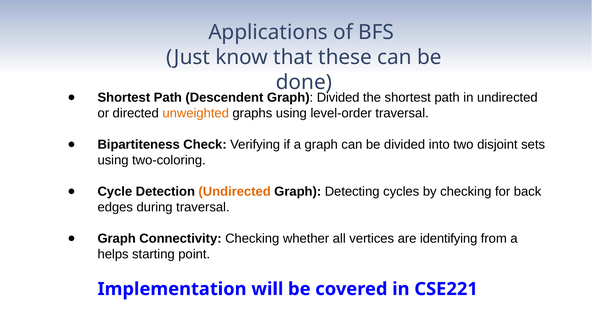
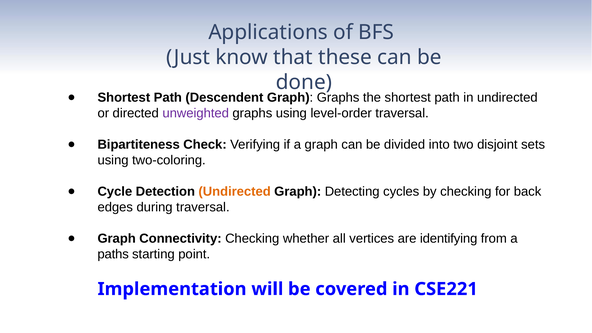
Divided at (338, 98): Divided -> Graphs
unweighted colour: orange -> purple
helps: helps -> paths
